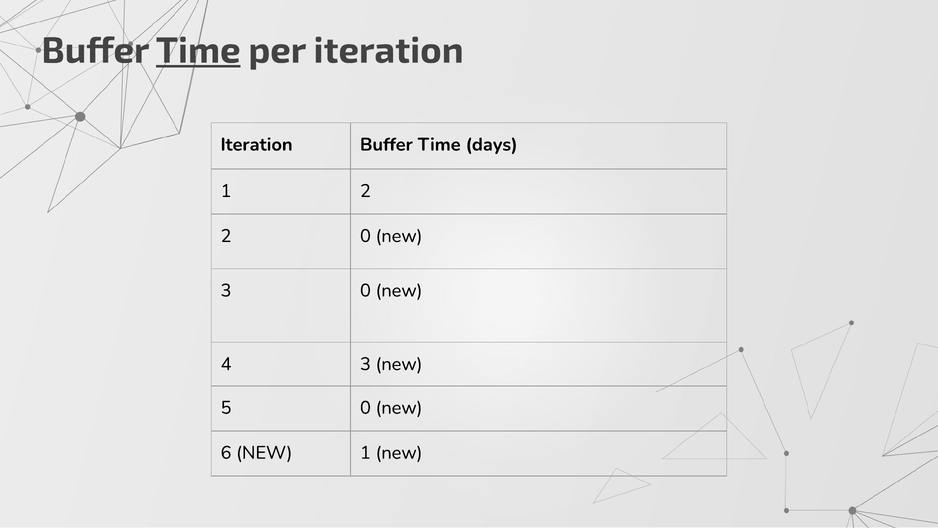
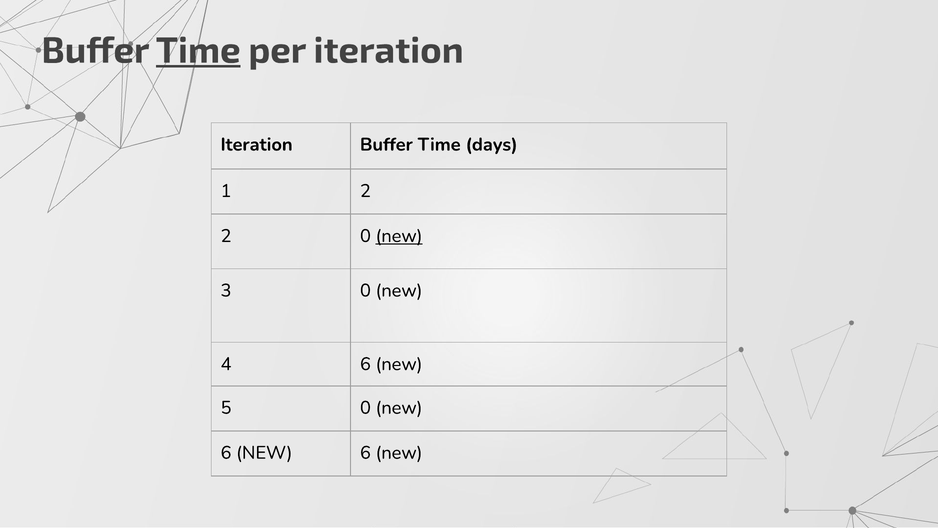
new at (399, 236) underline: none -> present
4 3: 3 -> 6
6 NEW 1: 1 -> 6
